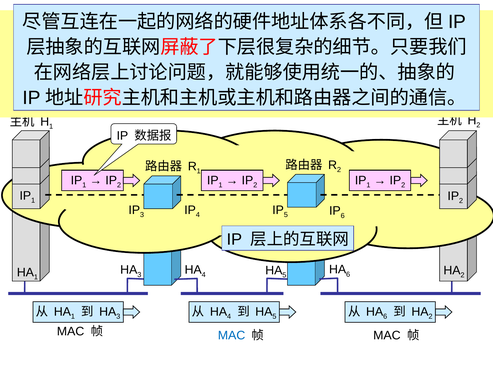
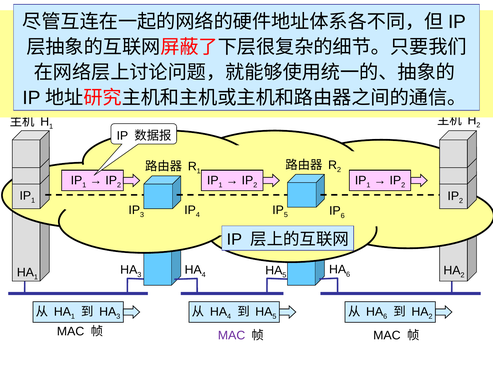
MAC at (232, 335) colour: blue -> purple
